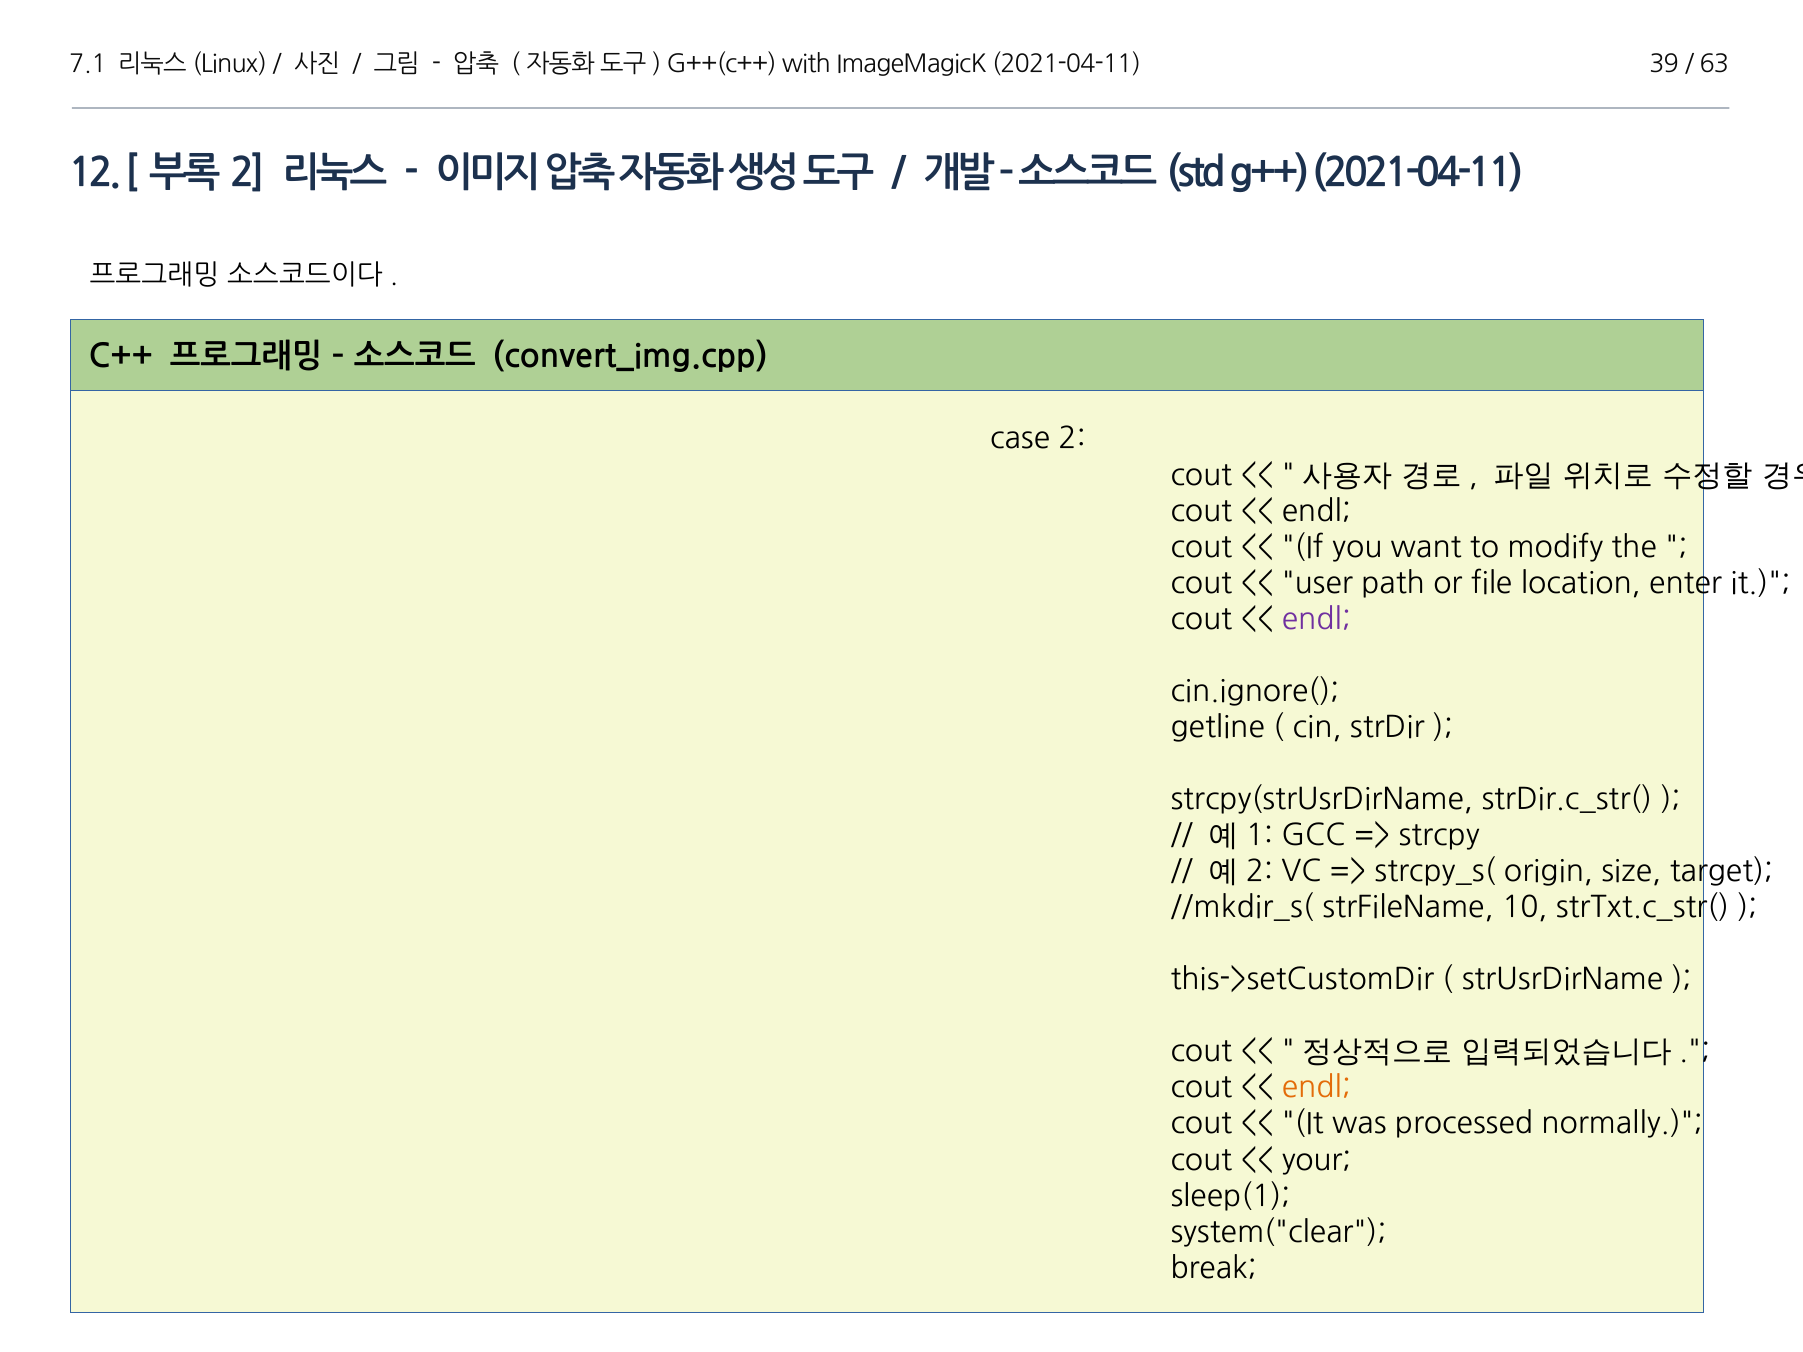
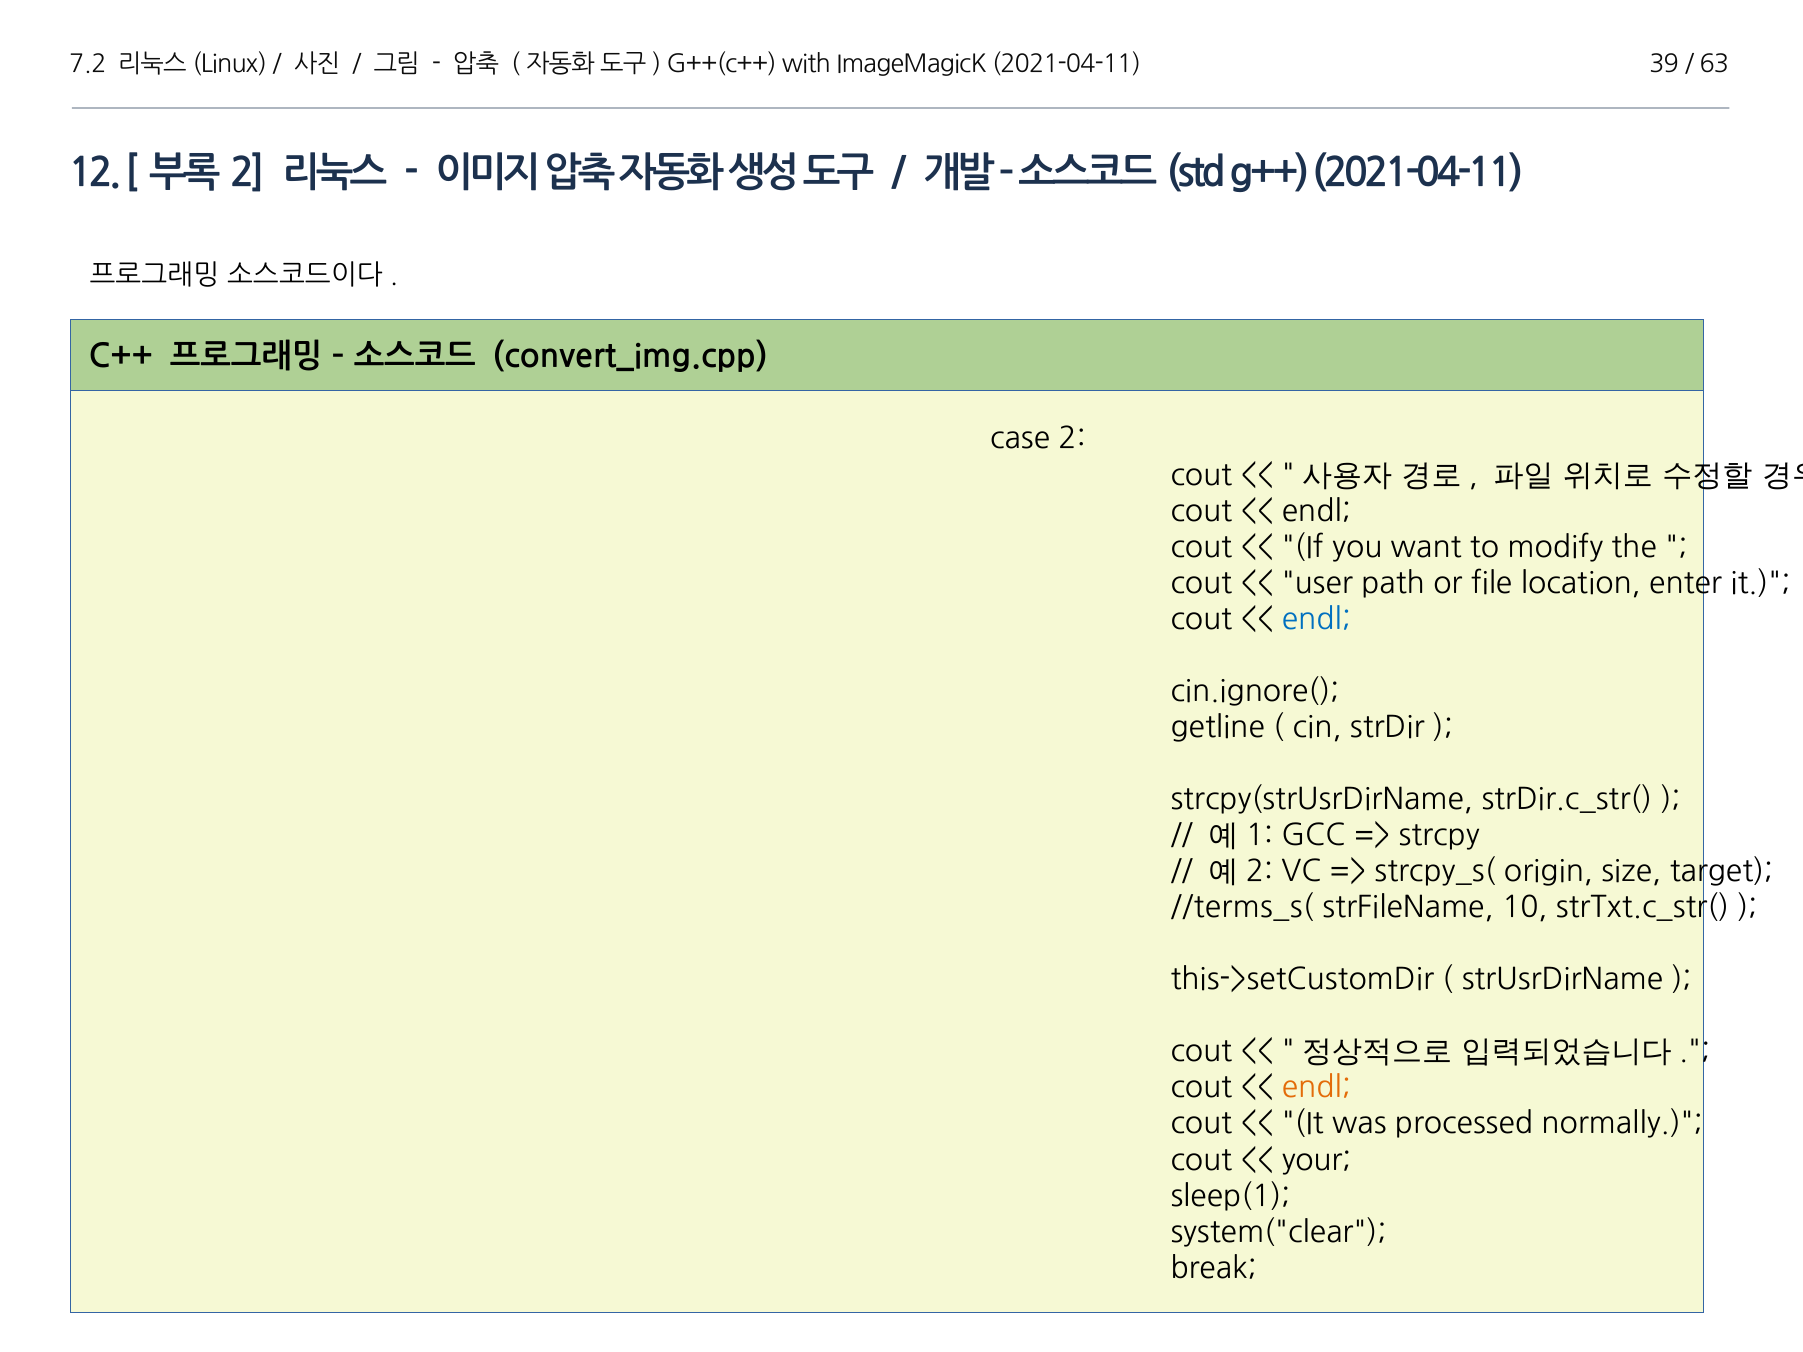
7.1: 7.1 -> 7.2
endl at (1316, 619) colour: purple -> blue
//mkdir_s(: //mkdir_s( -> //terms_s(
